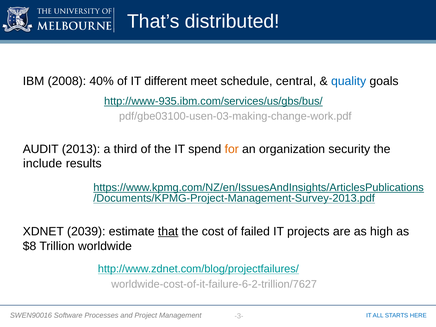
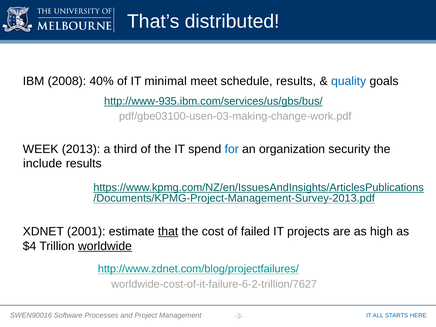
different: different -> minimal
schedule central: central -> results
AUDIT: AUDIT -> WEEK
for colour: orange -> blue
2039: 2039 -> 2001
$8: $8 -> $4
worldwide underline: none -> present
